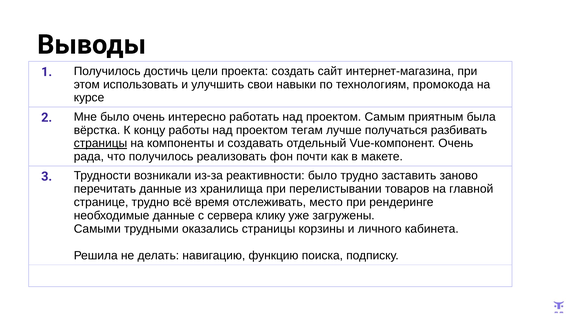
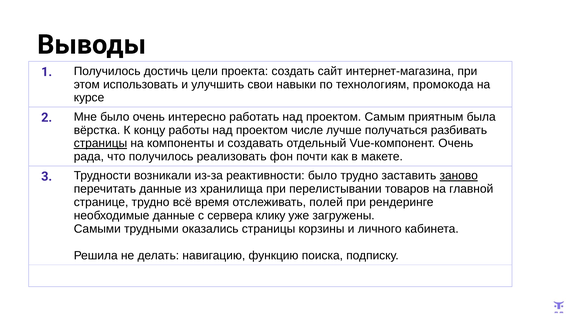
тегам: тегам -> числе
заново underline: none -> present
место: место -> полей
